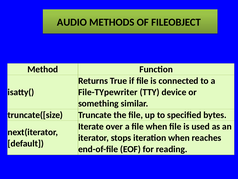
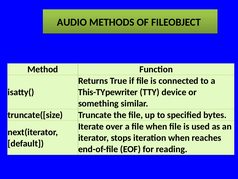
File-TYpewriter: File-TYpewriter -> This-TYpewriter
